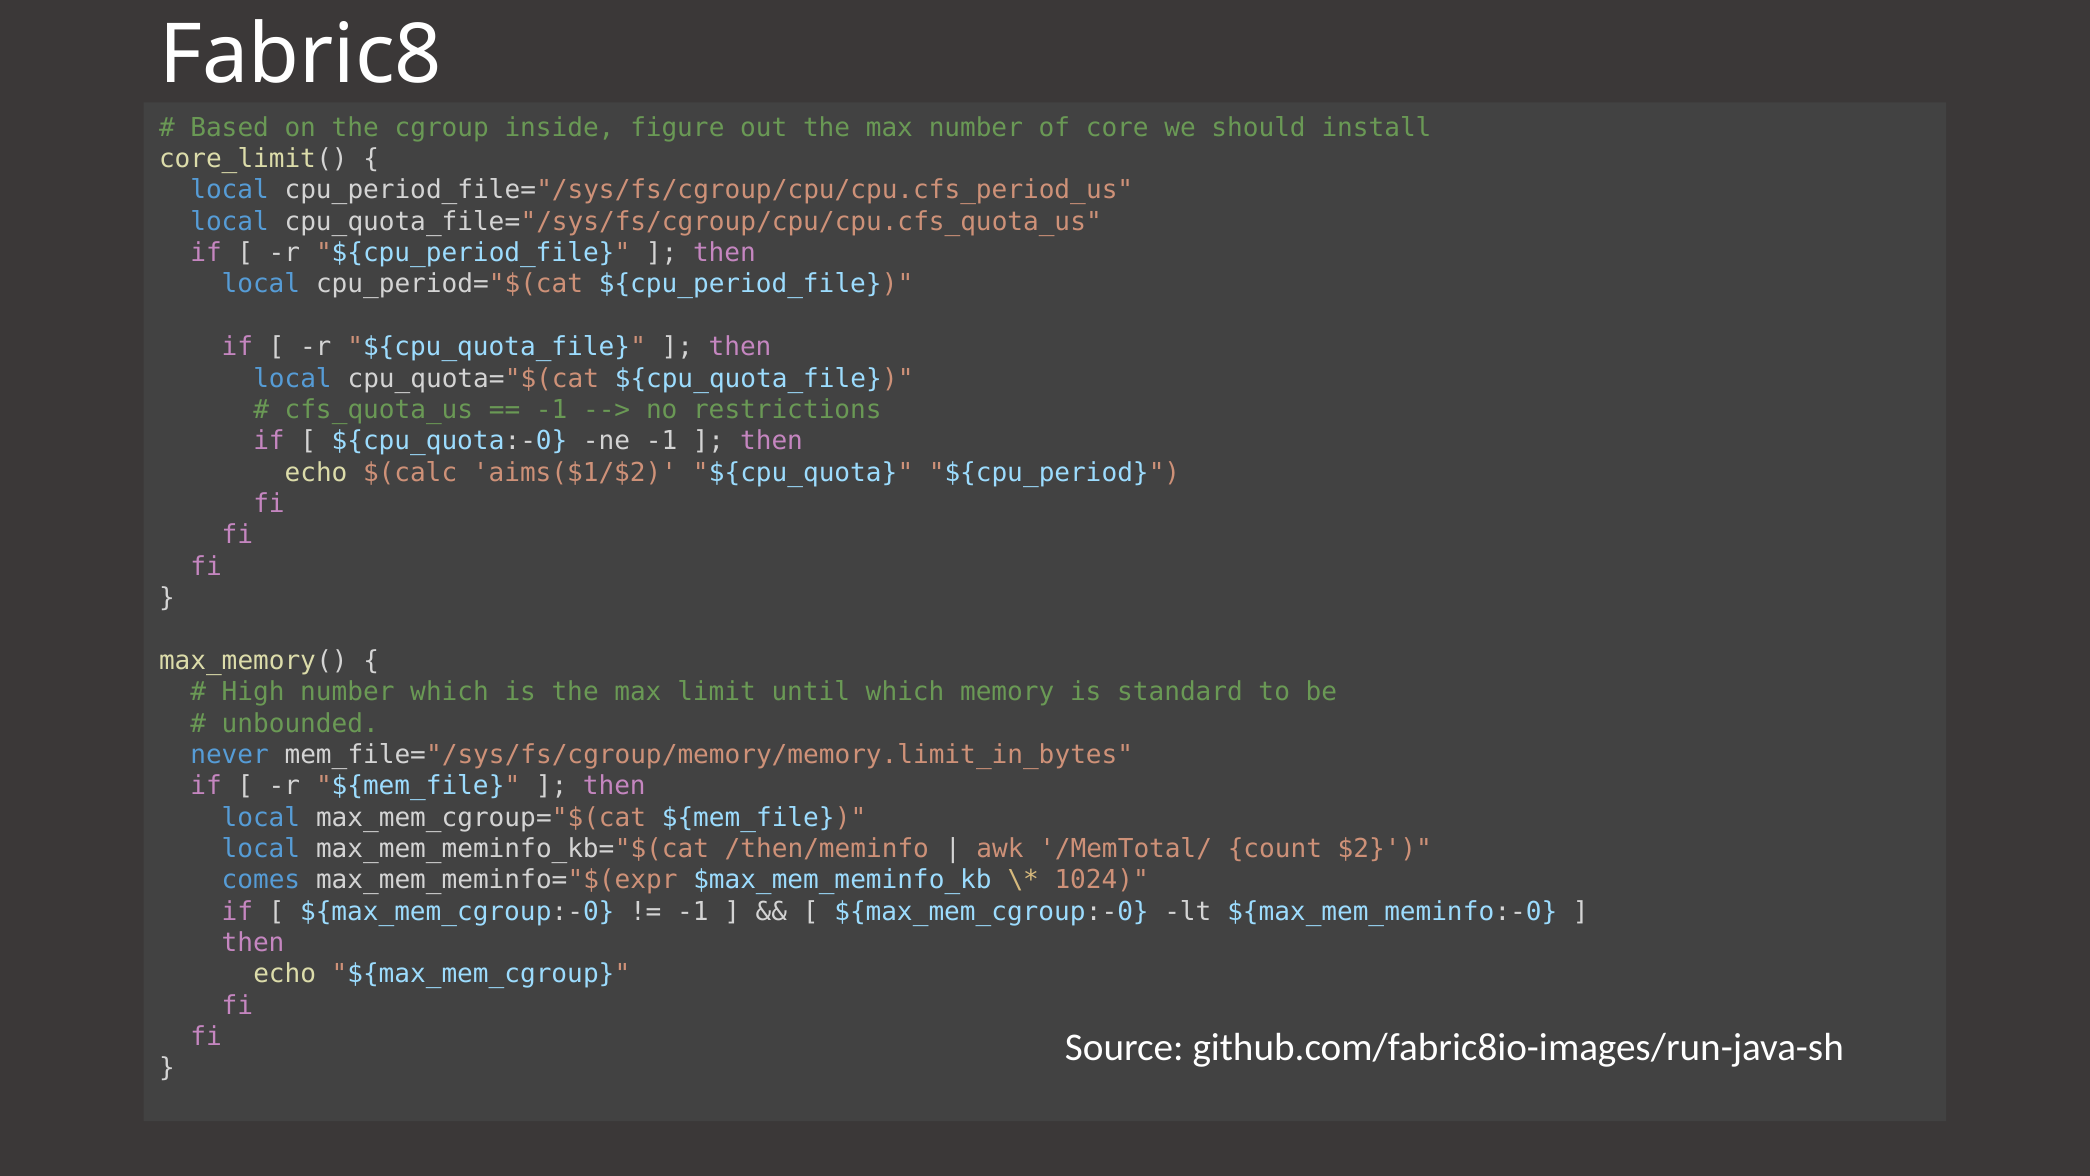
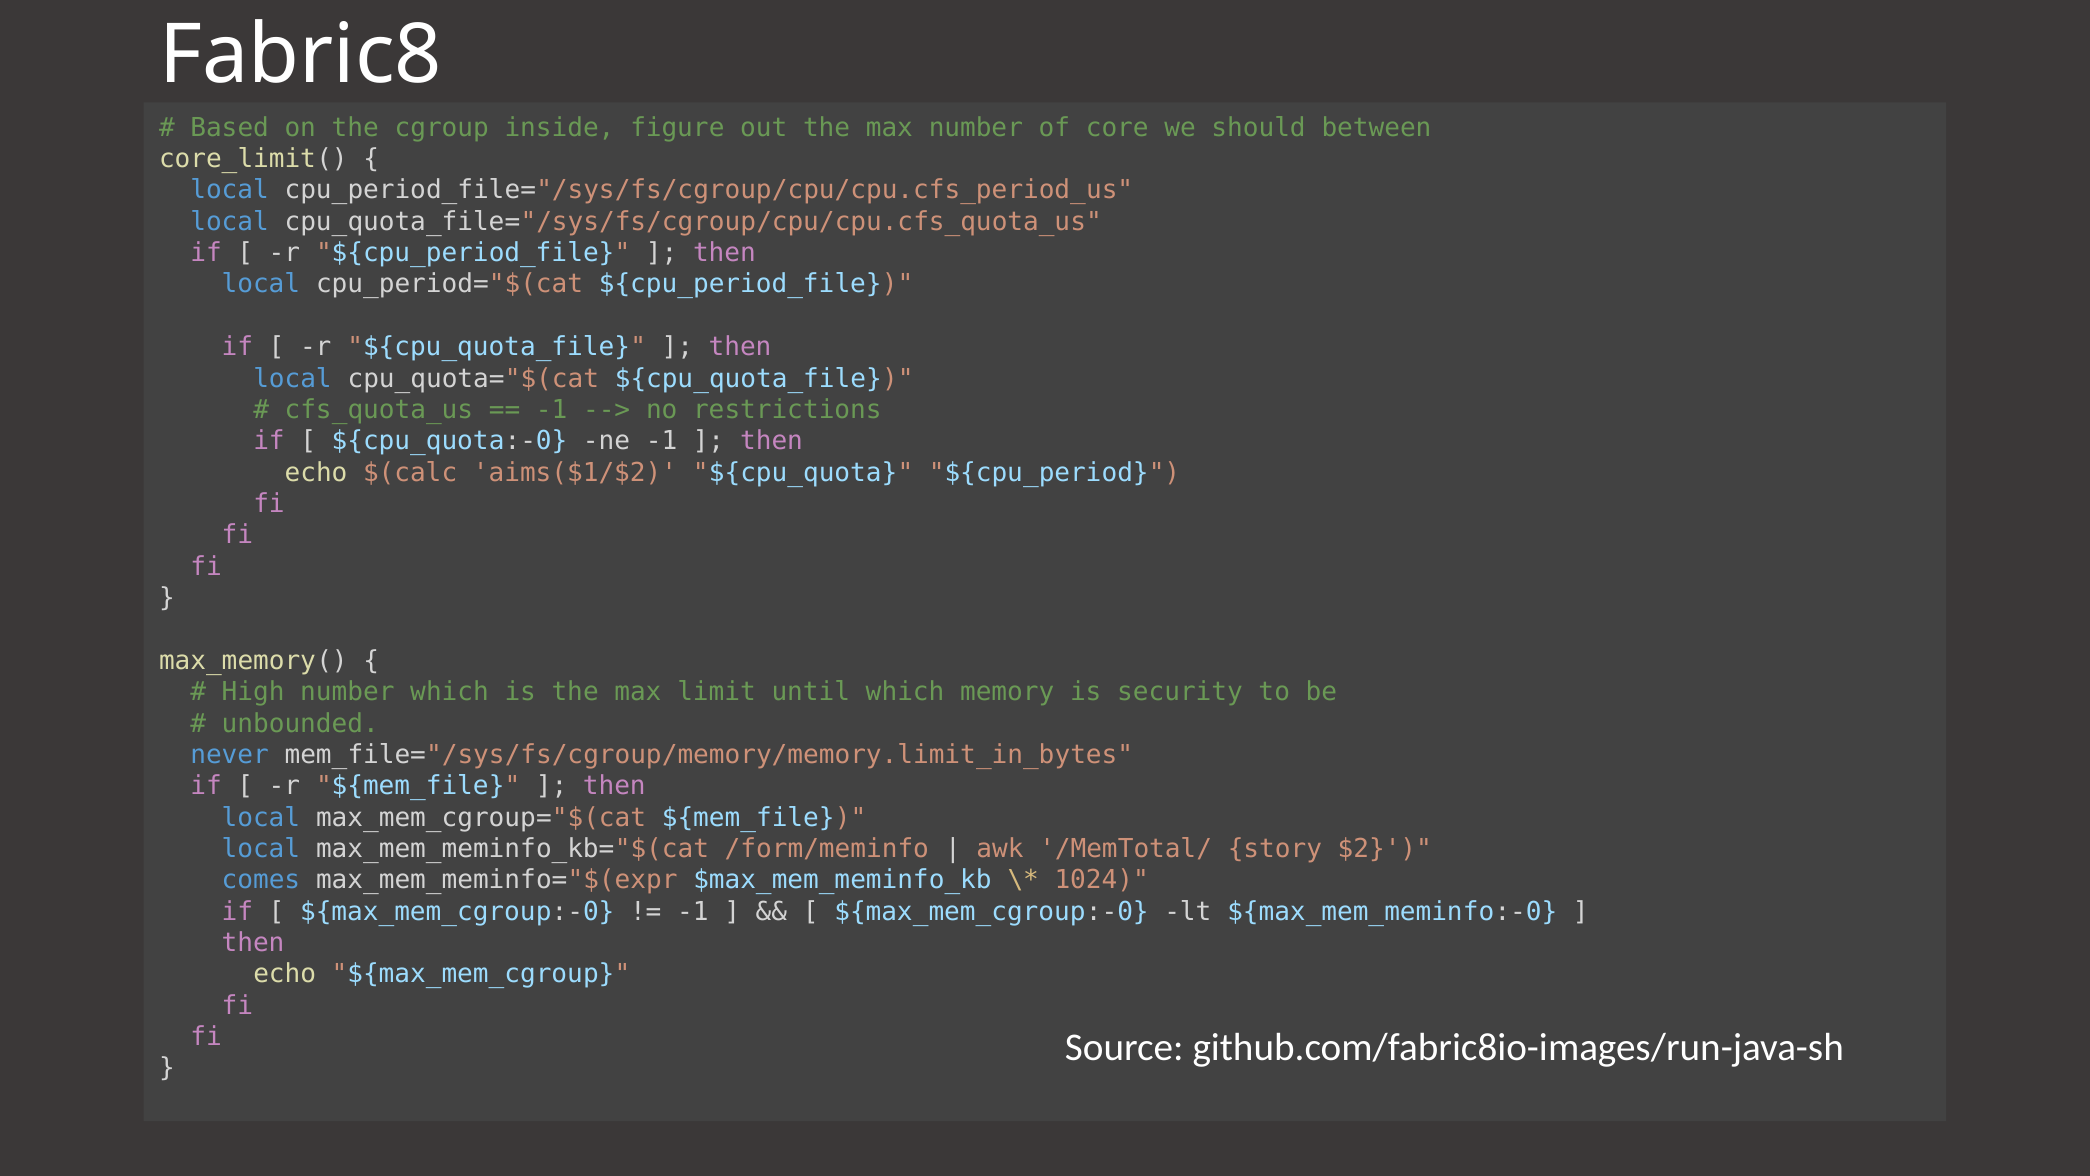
install: install -> between
standard: standard -> security
/then/meminfo: /then/meminfo -> /form/meminfo
count: count -> story
